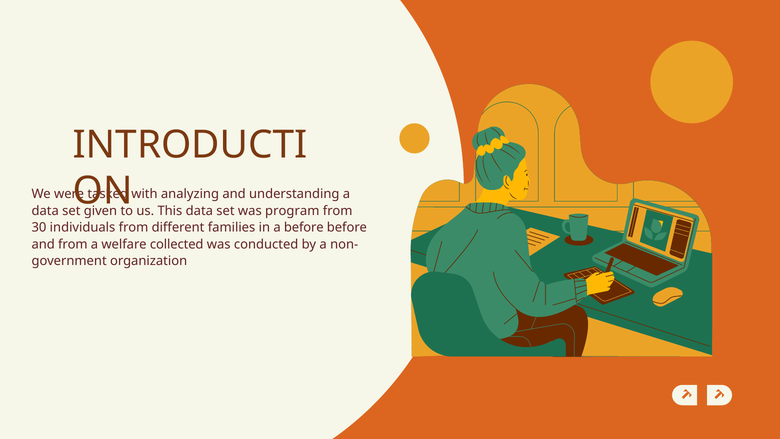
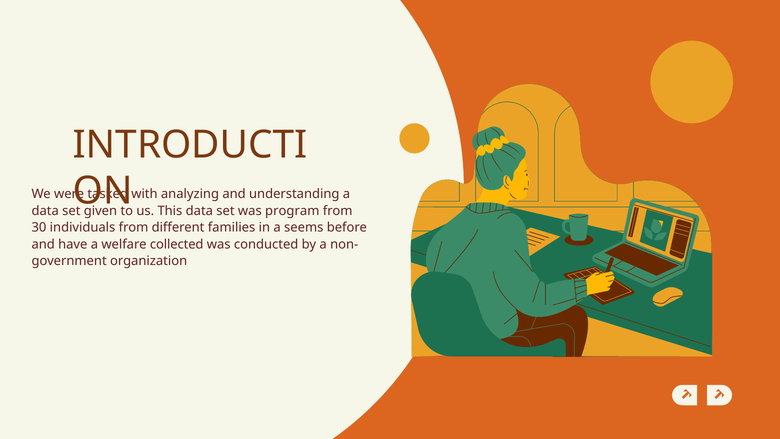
a before: before -> seems
and from: from -> have
